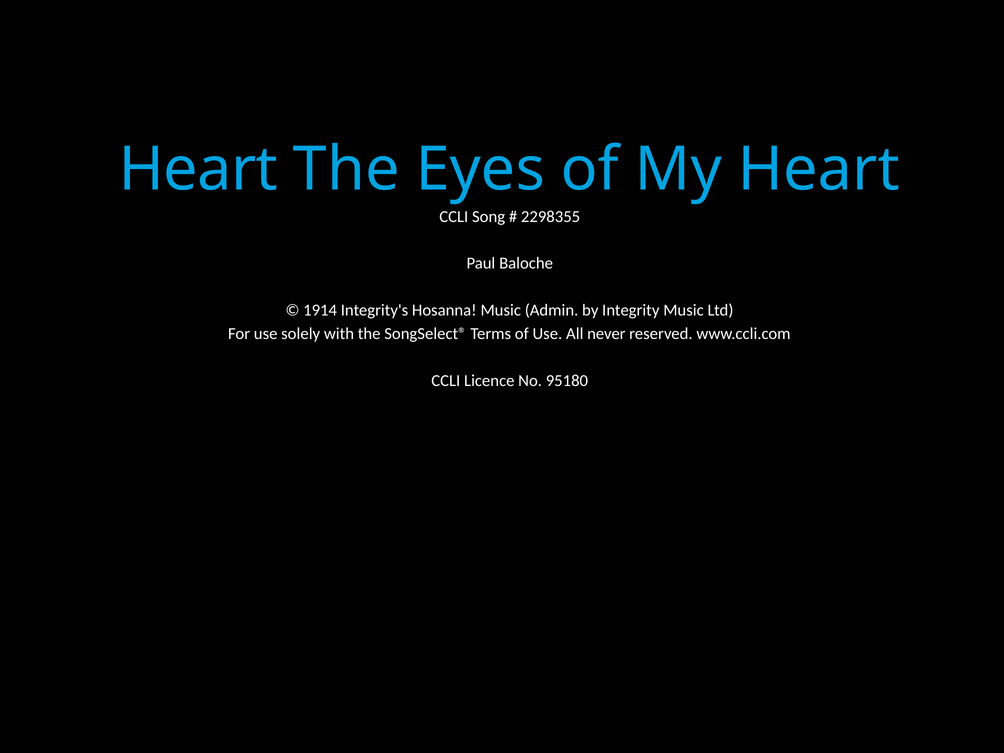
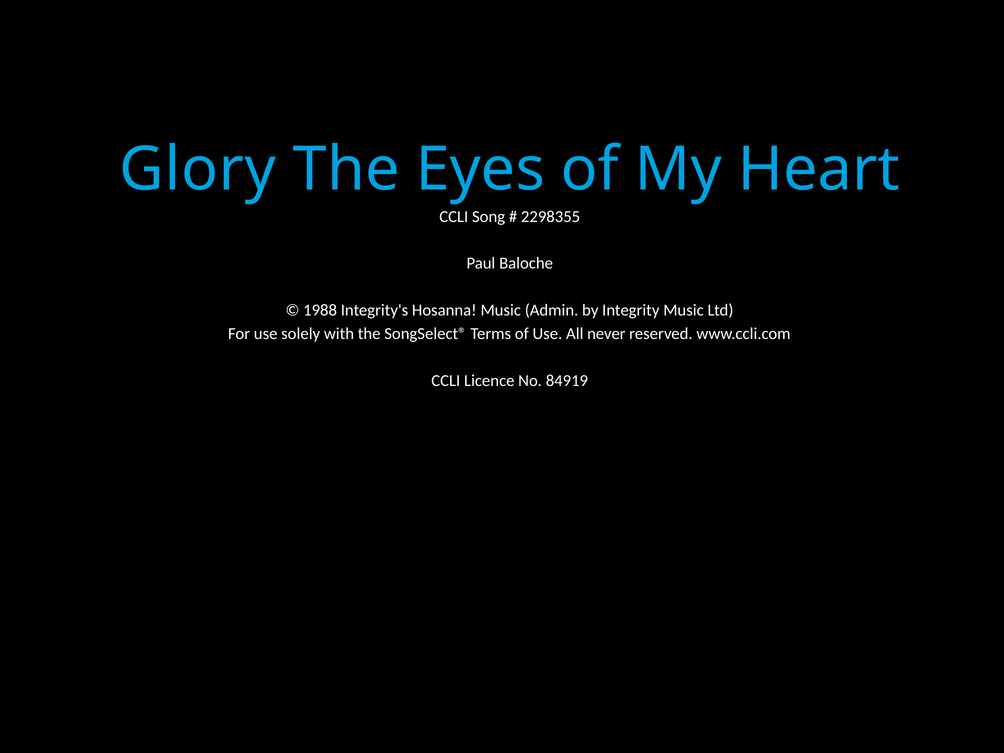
Heart at (198, 169): Heart -> Glory
1914: 1914 -> 1988
95180: 95180 -> 84919
